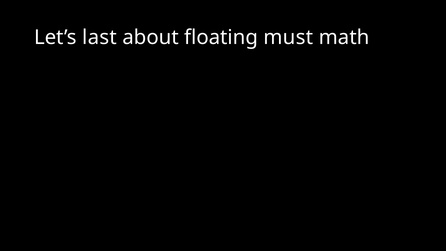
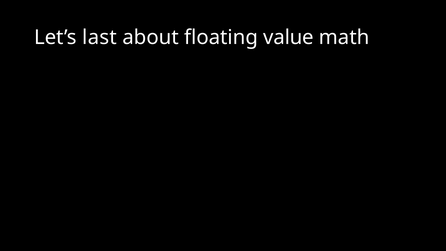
must: must -> value
